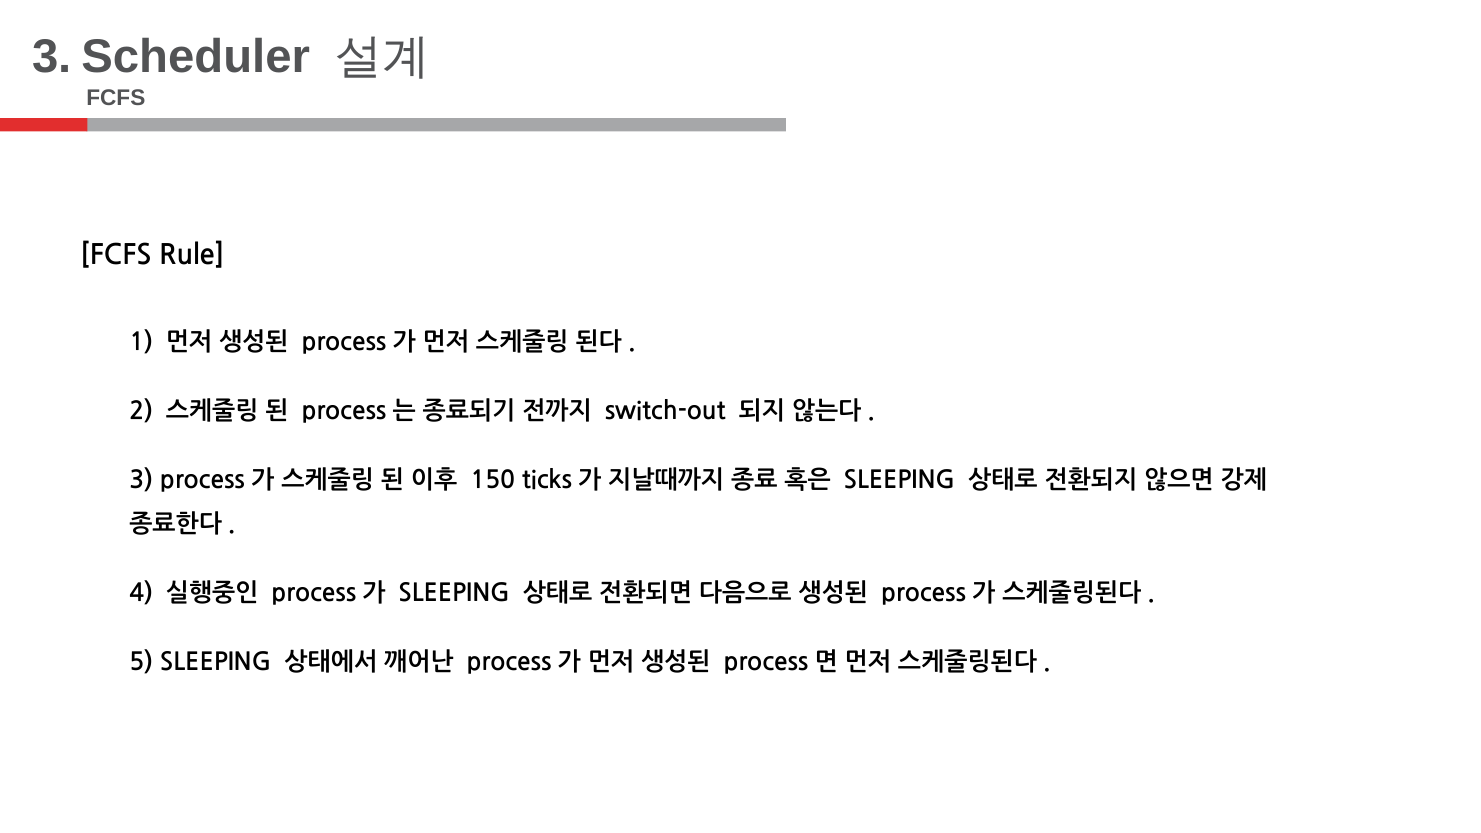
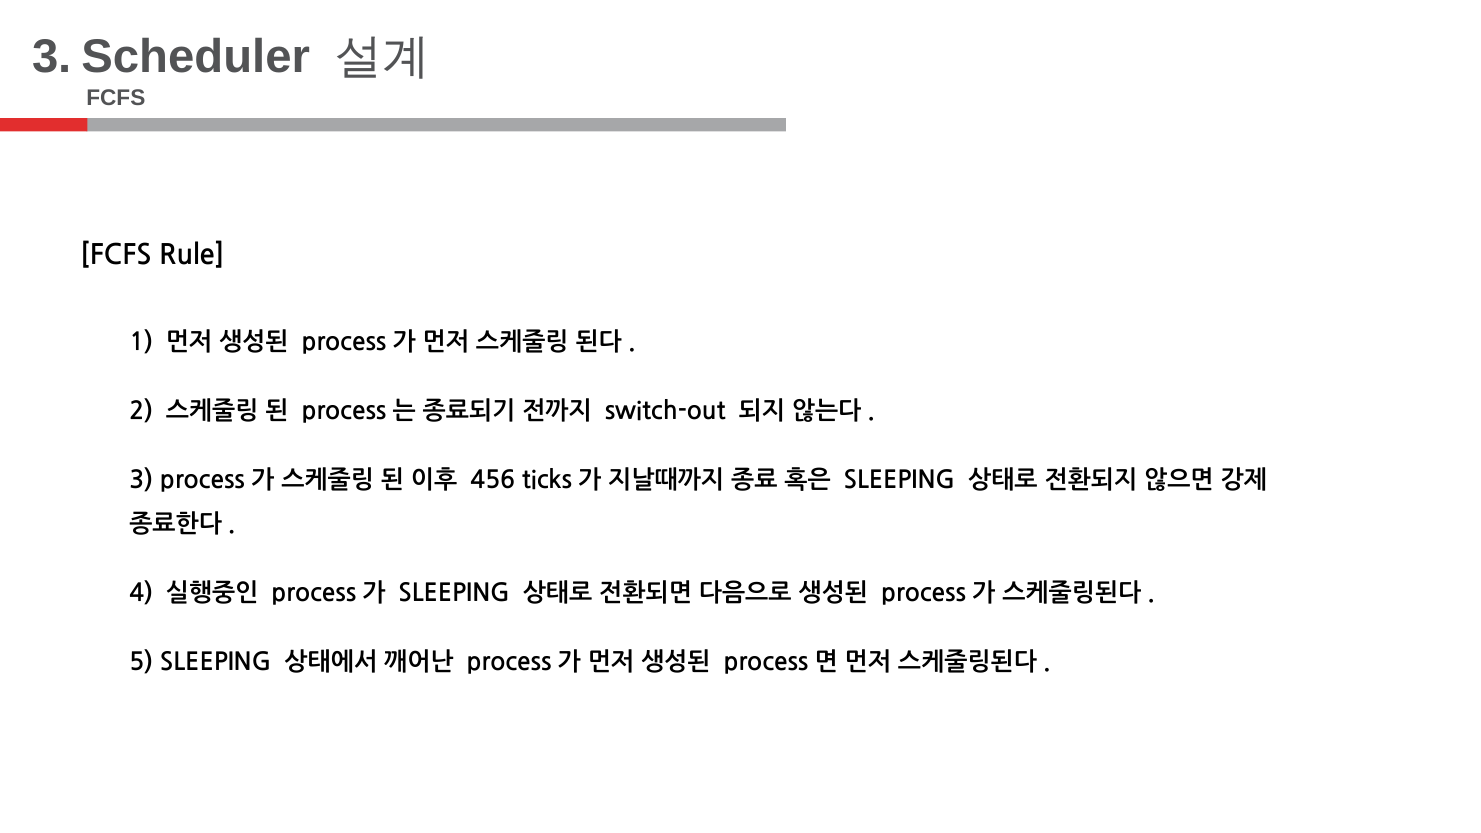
150: 150 -> 456
